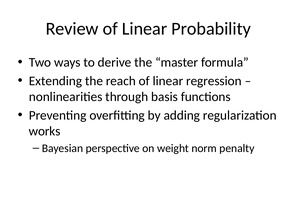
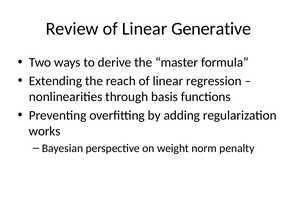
Probability: Probability -> Generative
